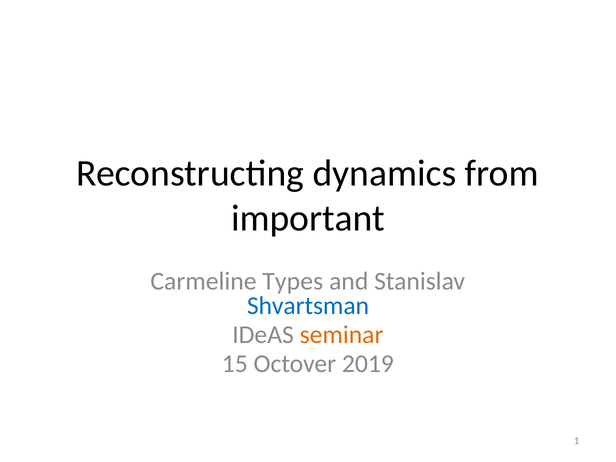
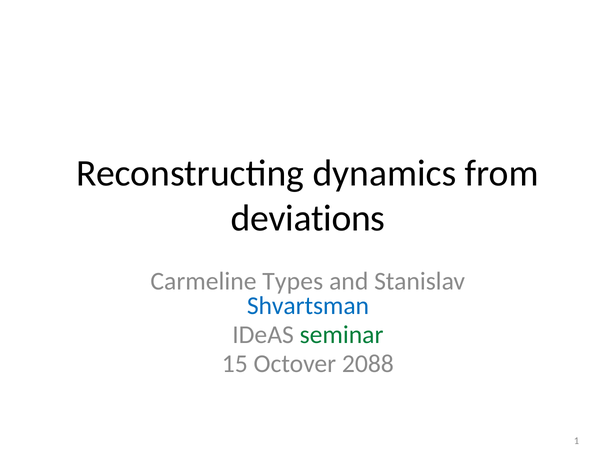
important: important -> deviations
seminar colour: orange -> green
2019: 2019 -> 2088
